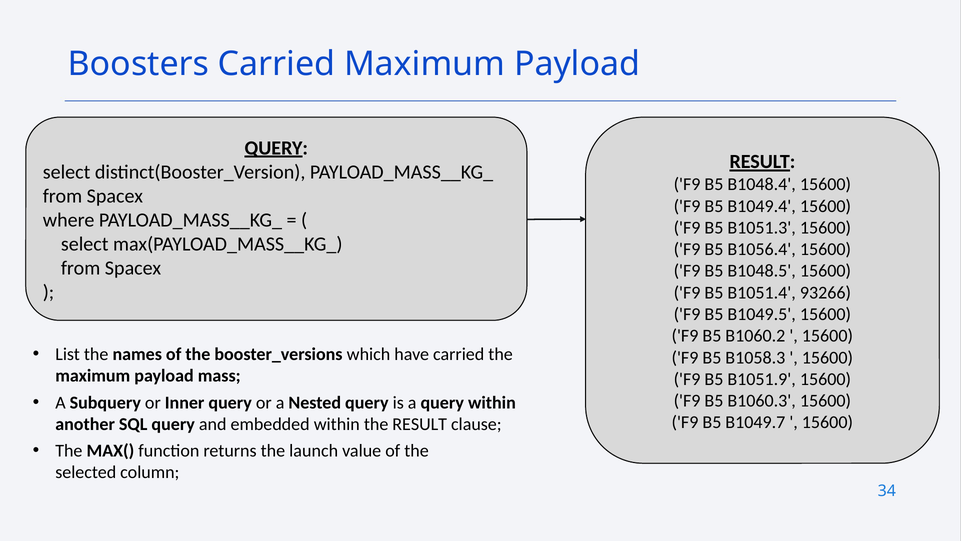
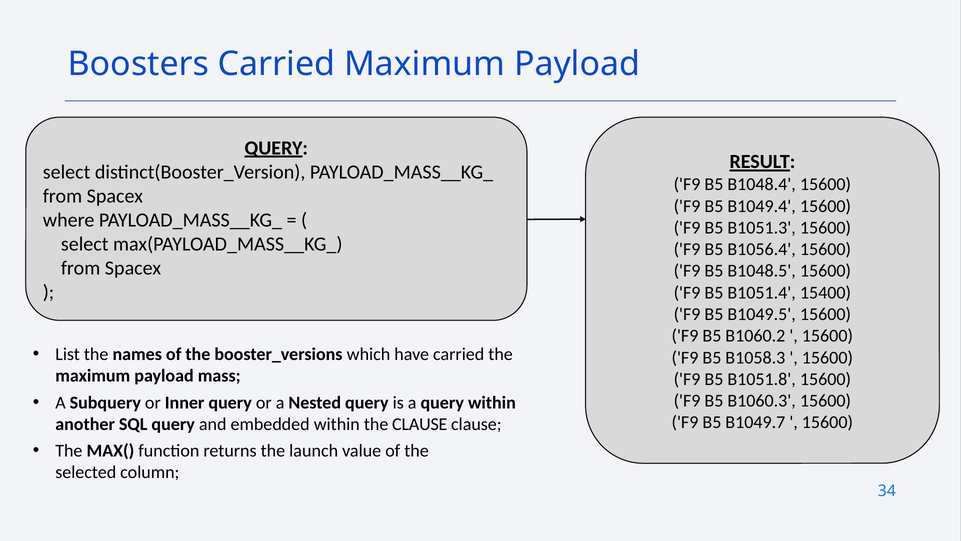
93266: 93266 -> 15400
B1051.9: B1051.9 -> B1051.8
the RESULT: RESULT -> CLAUSE
